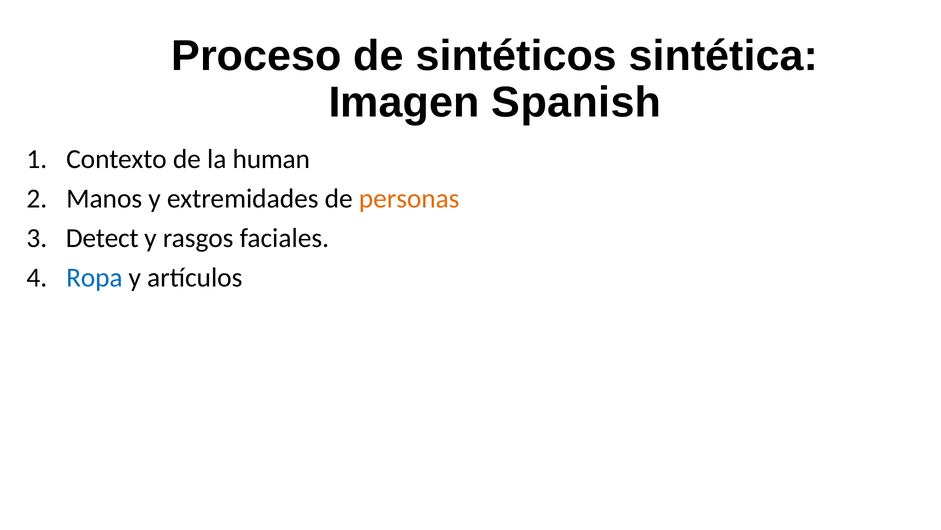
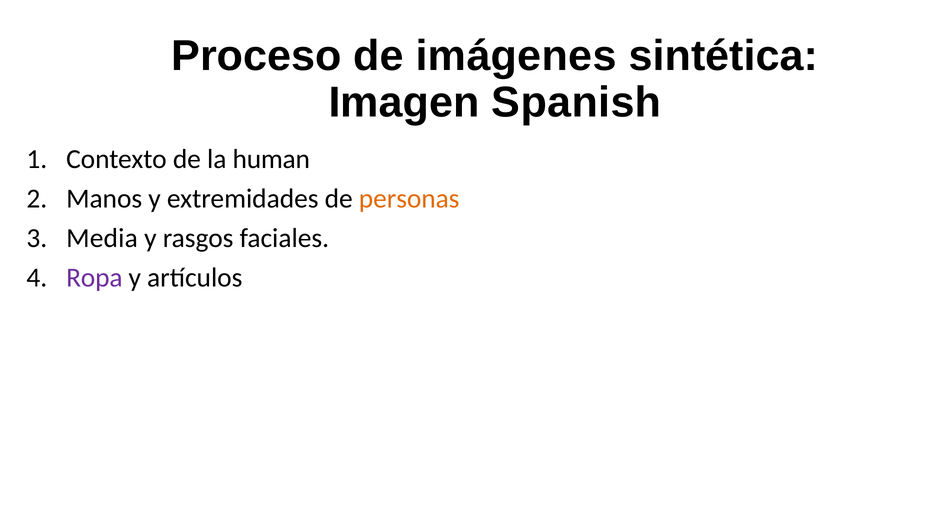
sintéticos: sintéticos -> imágenes
Detect: Detect -> Media
Ropa colour: blue -> purple
